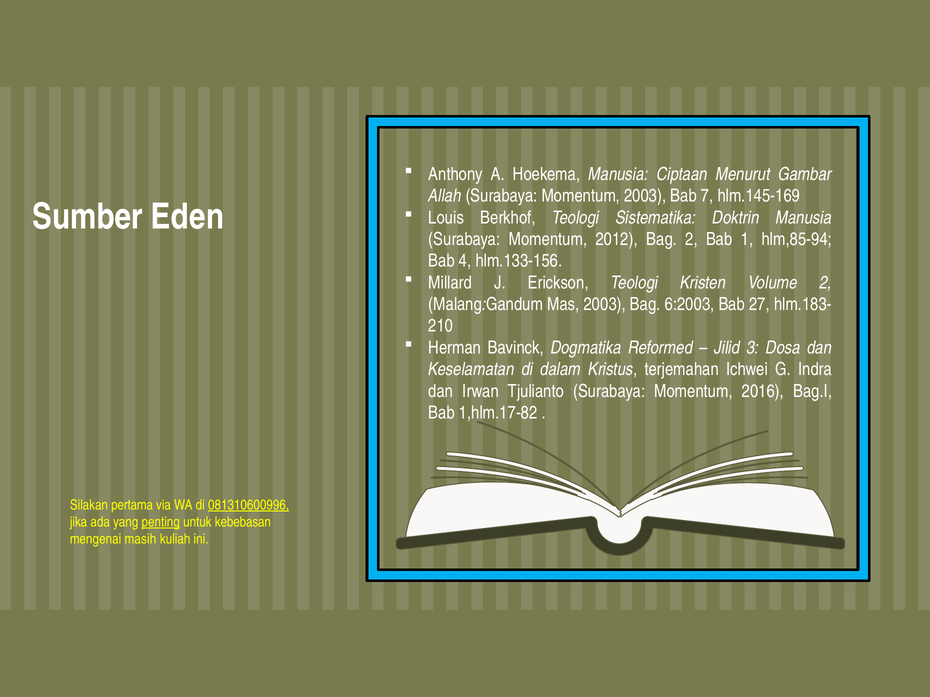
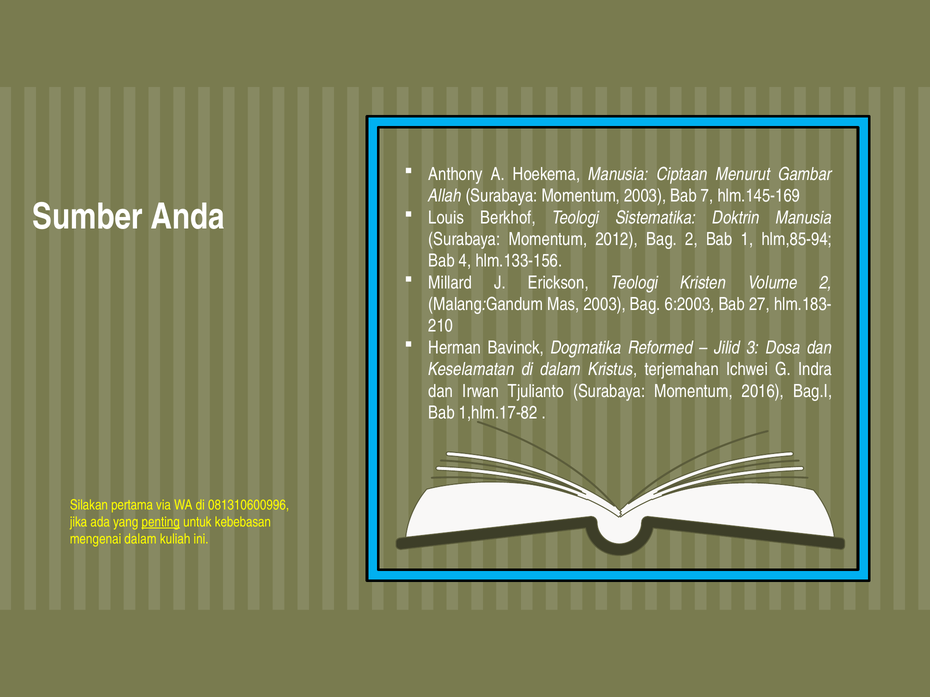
Eden: Eden -> Anda
081310600996 underline: present -> none
mengenai masih: masih -> dalam
